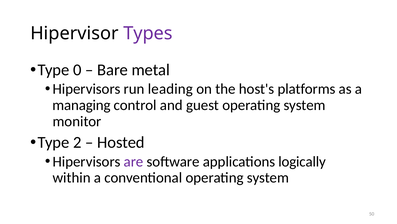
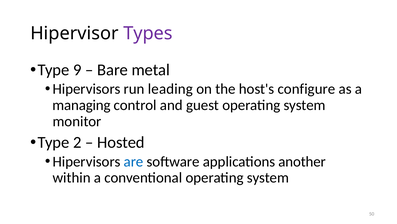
0: 0 -> 9
platforms: platforms -> configure
are colour: purple -> blue
logically: logically -> another
